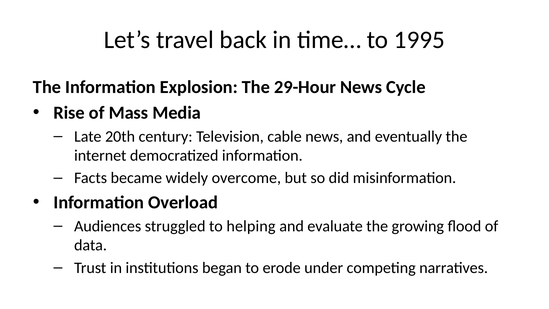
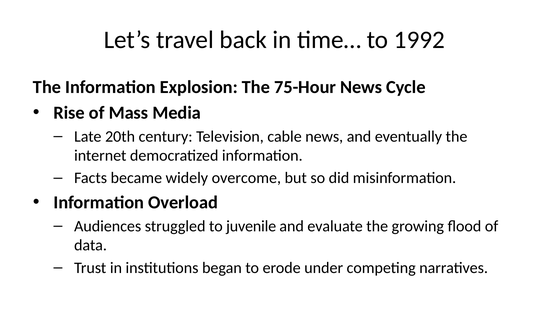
1995: 1995 -> 1992
29-Hour: 29-Hour -> 75-Hour
helping: helping -> juvenile
